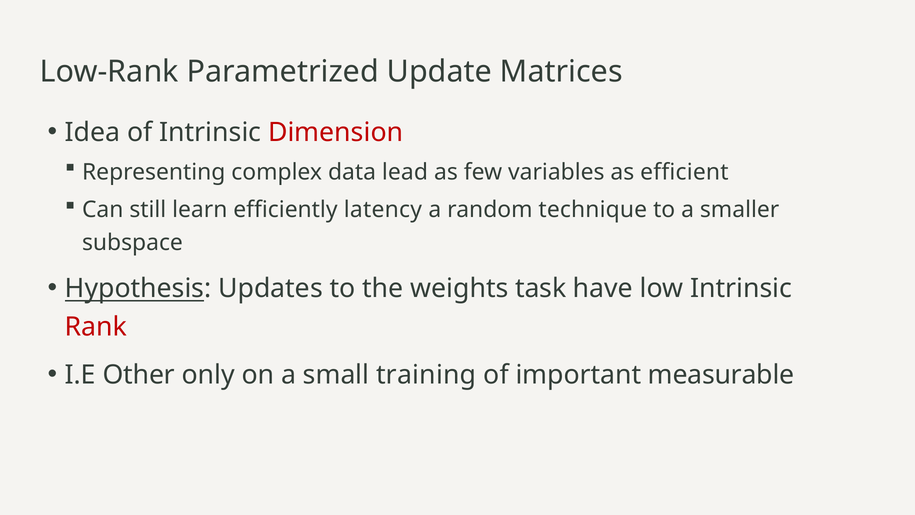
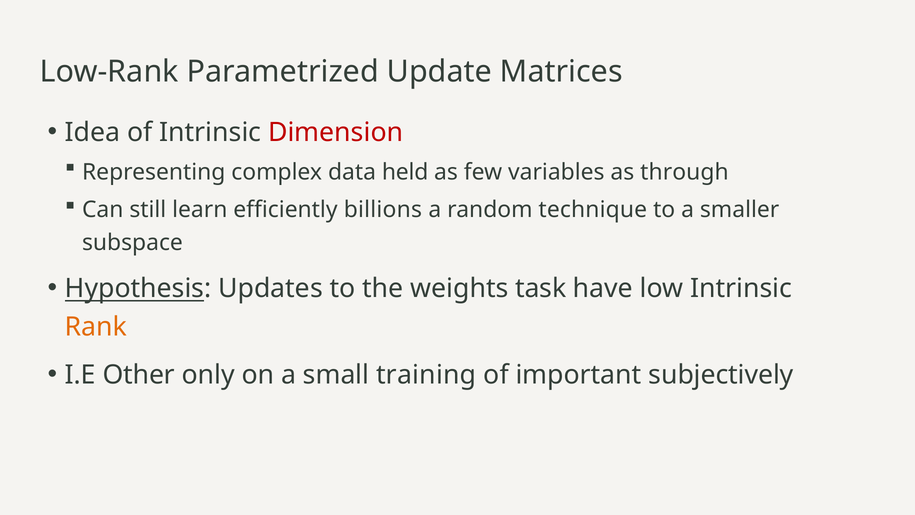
lead: lead -> held
efficient: efficient -> through
latency: latency -> billions
Rank colour: red -> orange
measurable: measurable -> subjectively
